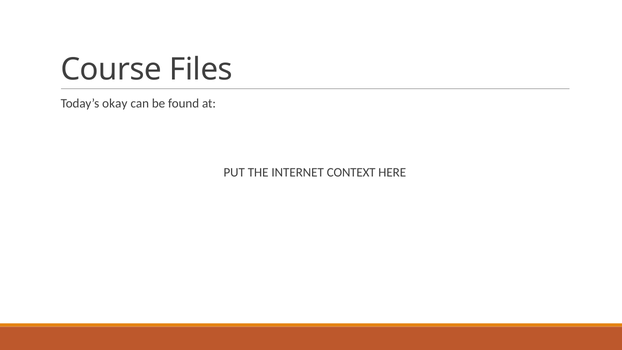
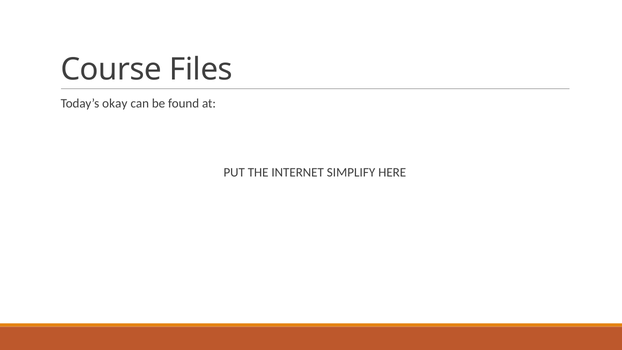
CONTEXT: CONTEXT -> SIMPLIFY
